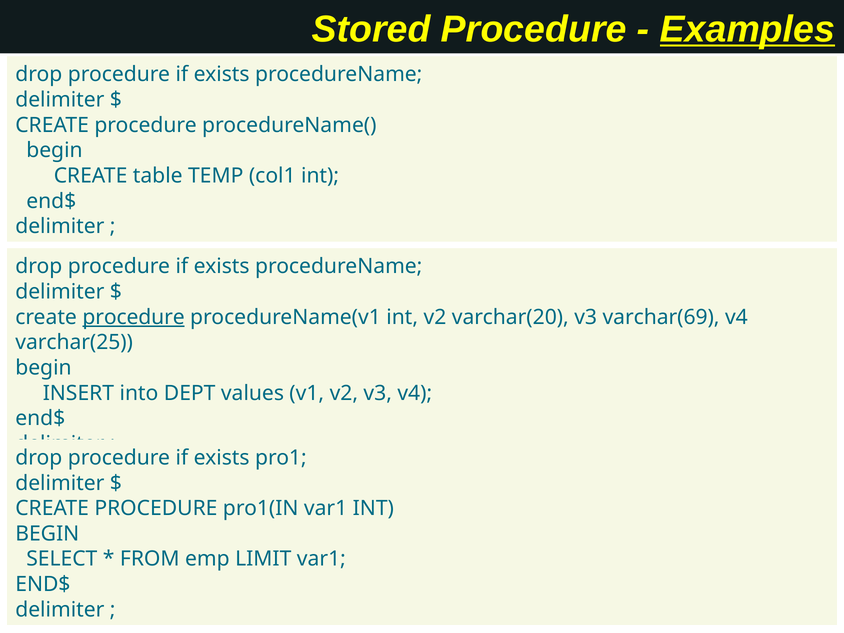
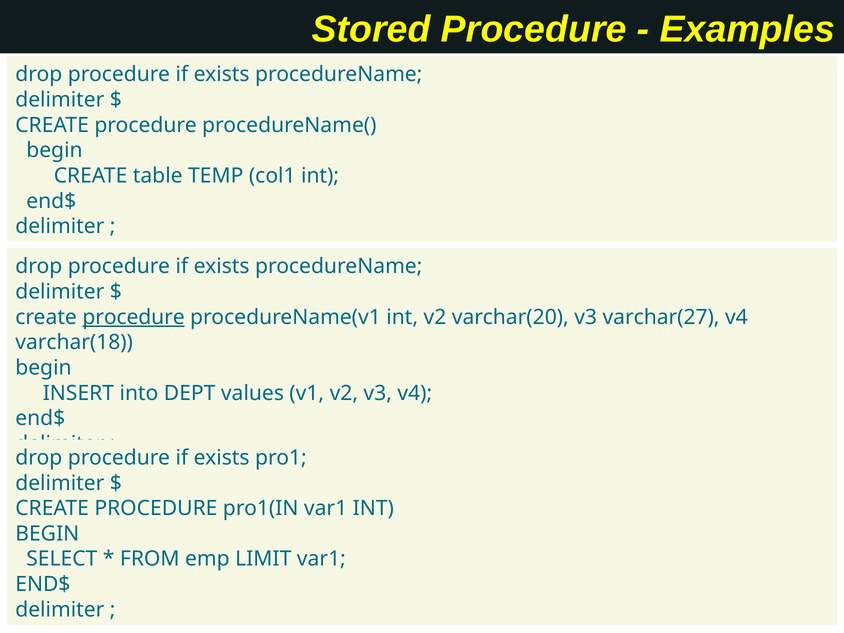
Examples underline: present -> none
varchar(69: varchar(69 -> varchar(27
varchar(25: varchar(25 -> varchar(18
